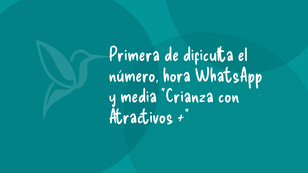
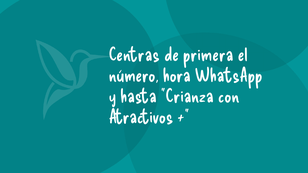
Primera: Primera -> Centras
dificulta: dificulta -> primera
media: media -> hasta
